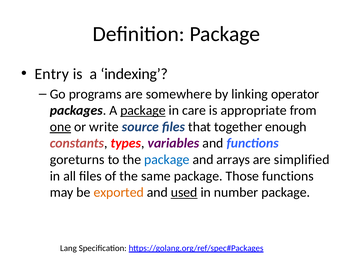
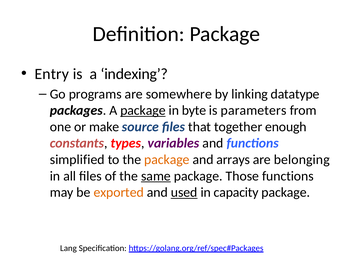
operator: operator -> datatype
care: care -> byte
appropriate: appropriate -> parameters
one underline: present -> none
write: write -> make
goreturns: goreturns -> simplified
package at (167, 160) colour: blue -> orange
simplified: simplified -> belonging
same underline: none -> present
number: number -> capacity
